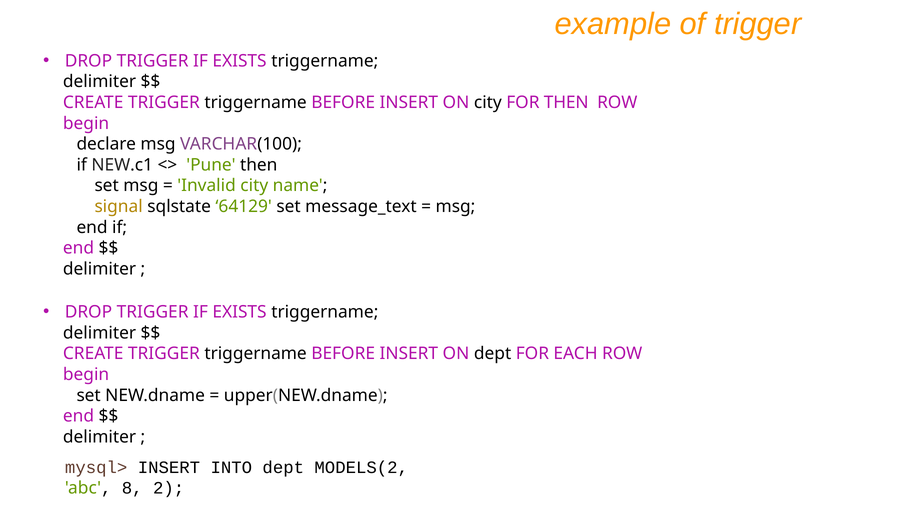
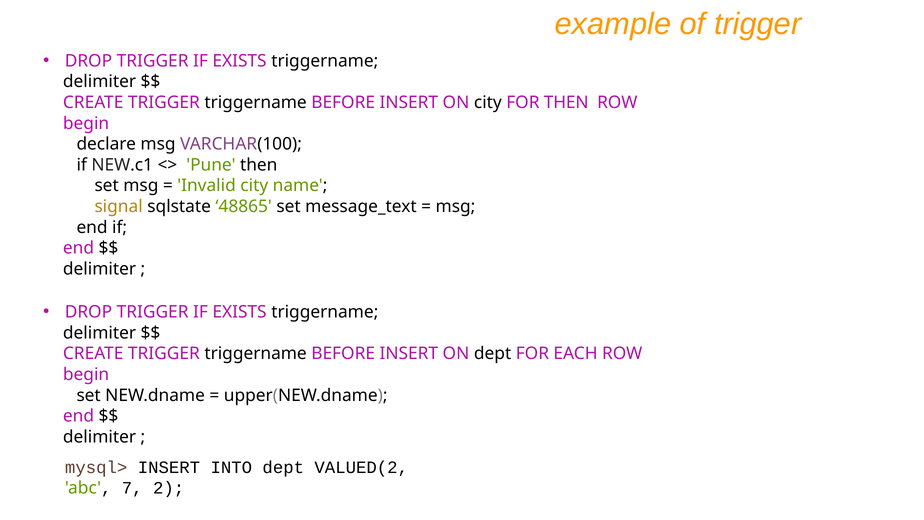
64129: 64129 -> 48865
MODELS(2: MODELS(2 -> VALUED(2
8: 8 -> 7
